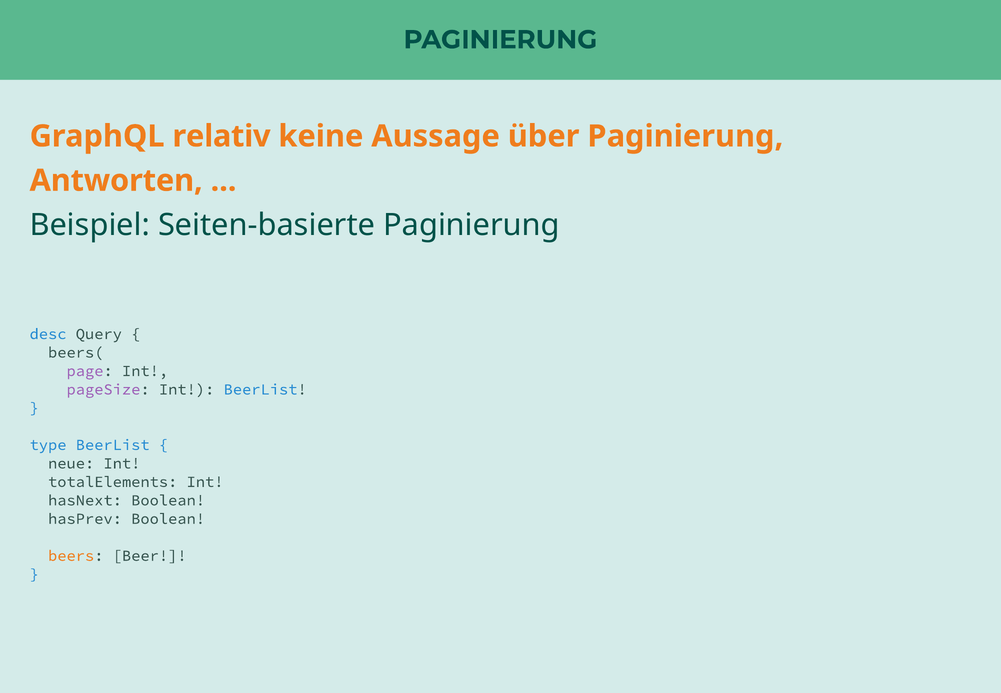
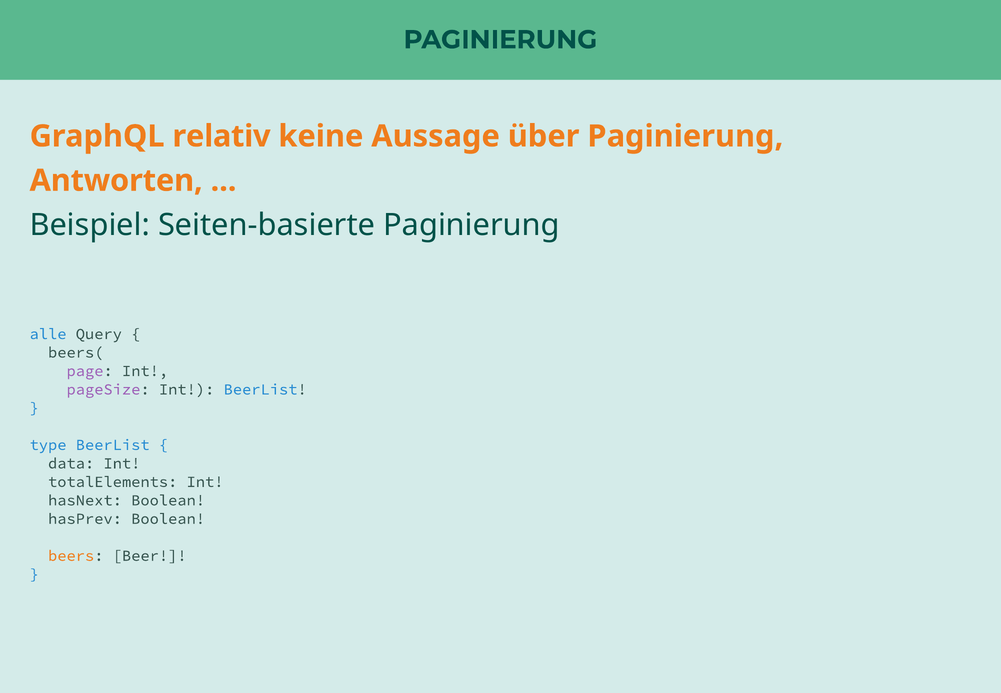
desc: desc -> alle
neue: neue -> data
